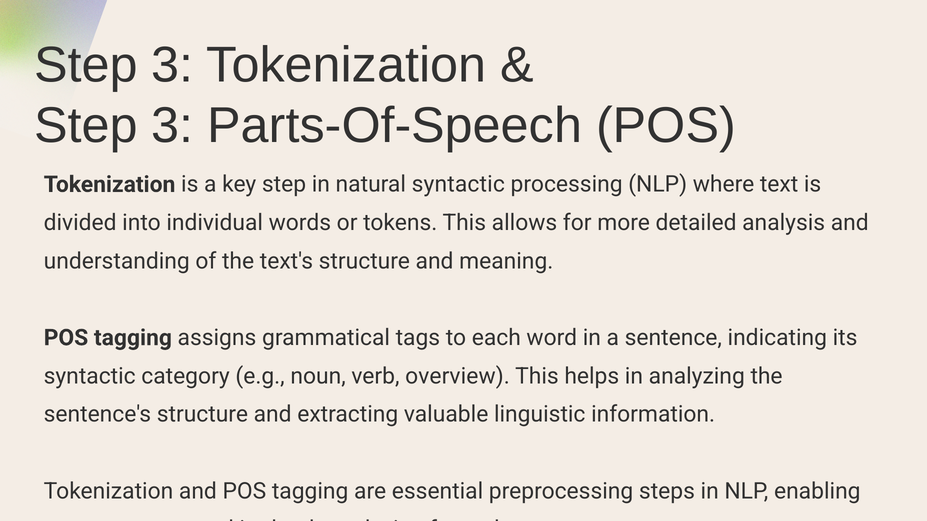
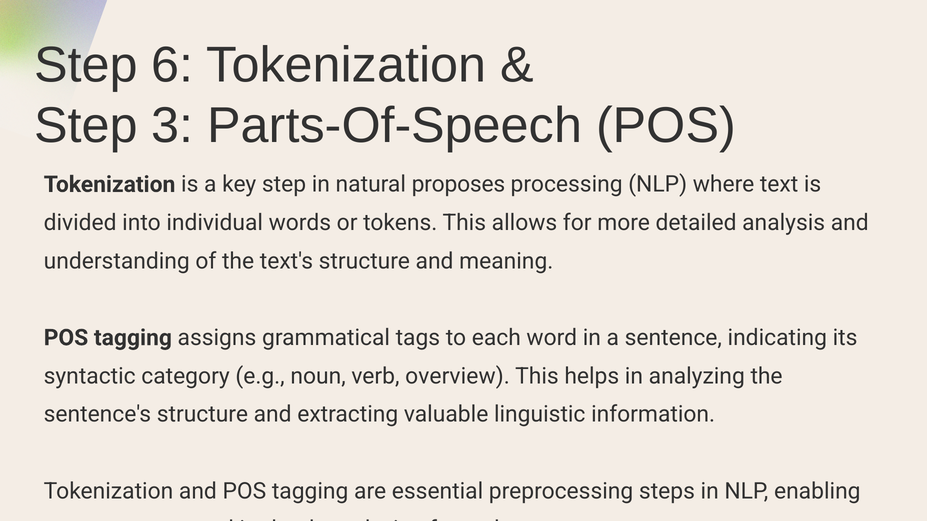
3 at (172, 65): 3 -> 6
natural syntactic: syntactic -> proposes
